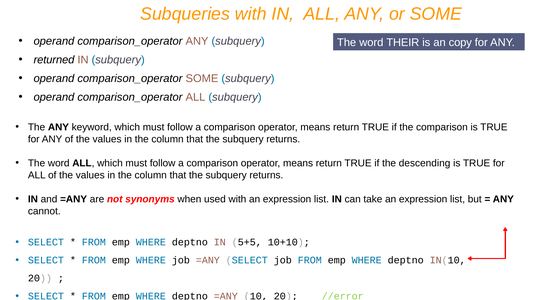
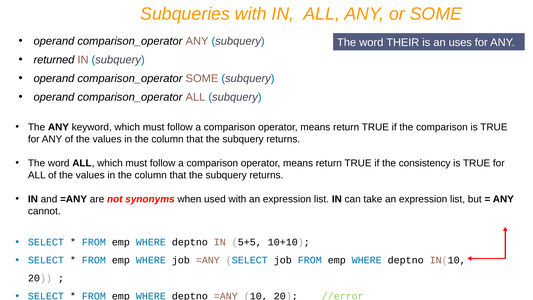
copy: copy -> uses
descending: descending -> consistency
